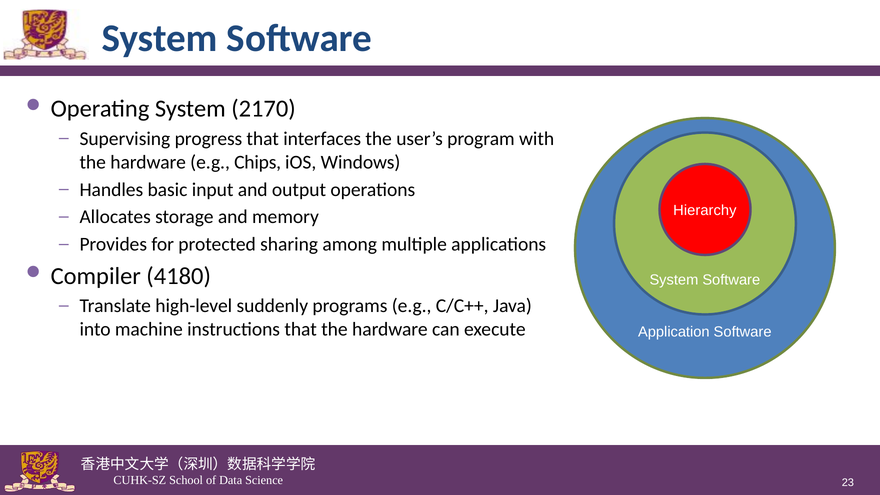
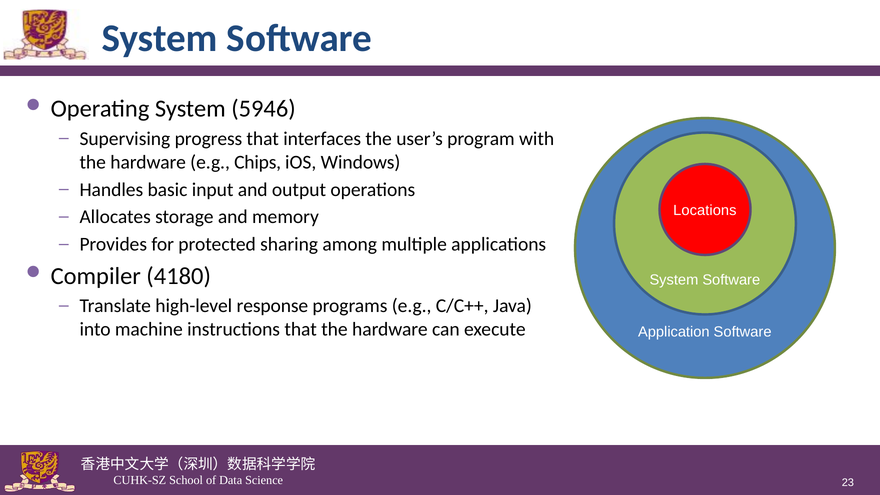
2170: 2170 -> 5946
Hierarchy: Hierarchy -> Locations
suddenly: suddenly -> response
